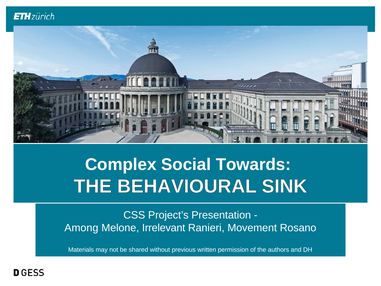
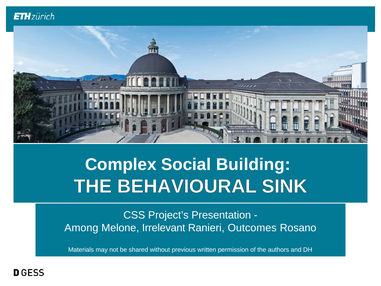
Towards: Towards -> Building
Movement: Movement -> Outcomes
